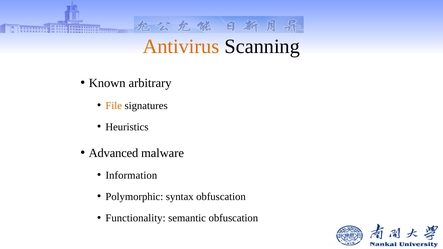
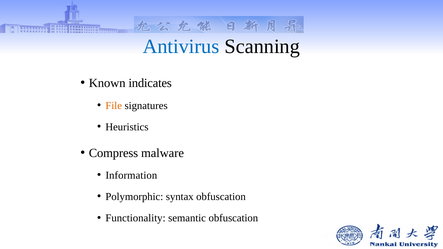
Antivirus colour: orange -> blue
arbitrary: arbitrary -> indicates
Advanced: Advanced -> Compress
